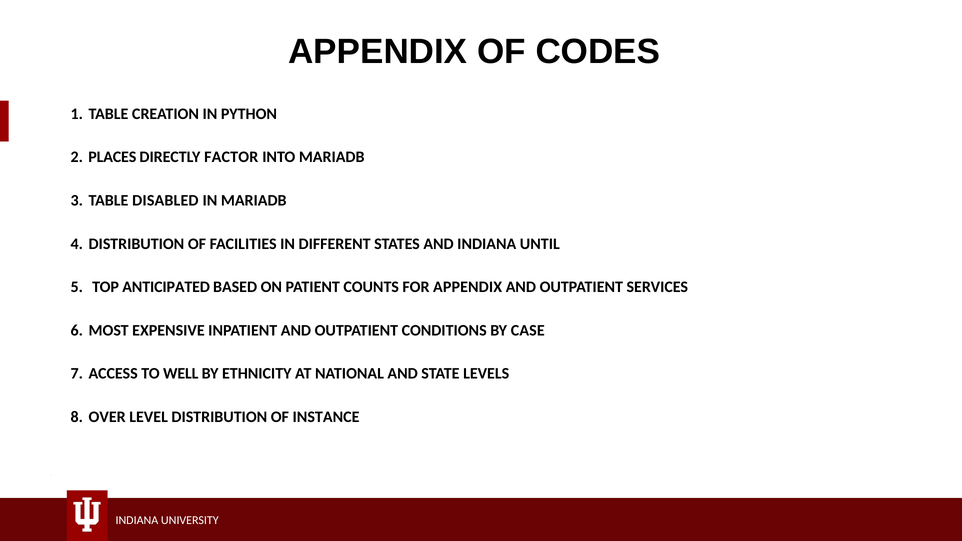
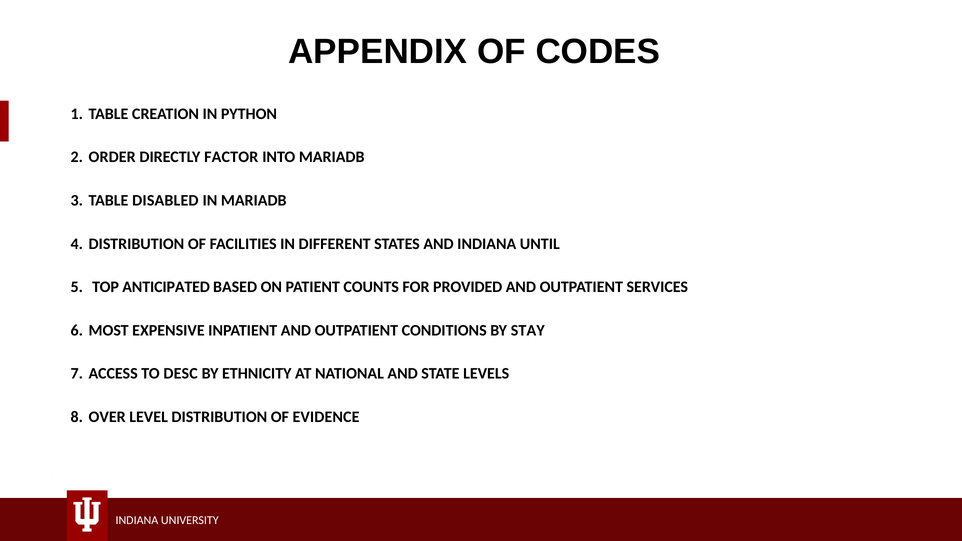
PLACES: PLACES -> ORDER
FOR APPENDIX: APPENDIX -> PROVIDED
CASE: CASE -> STAY
WELL: WELL -> DESC
INSTANCE: INSTANCE -> EVIDENCE
